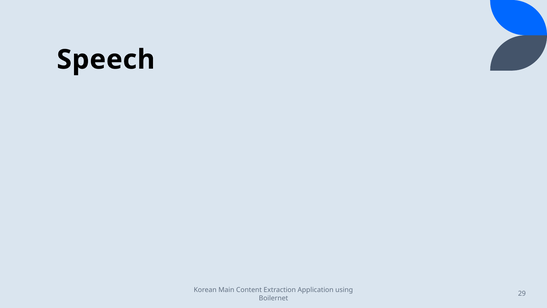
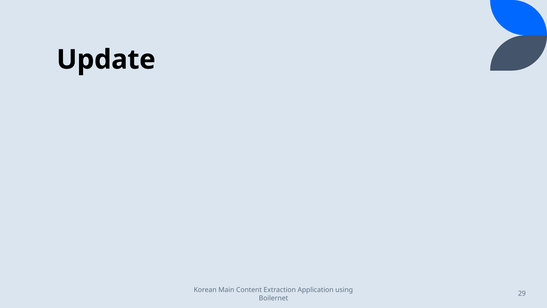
Speech: Speech -> Update
